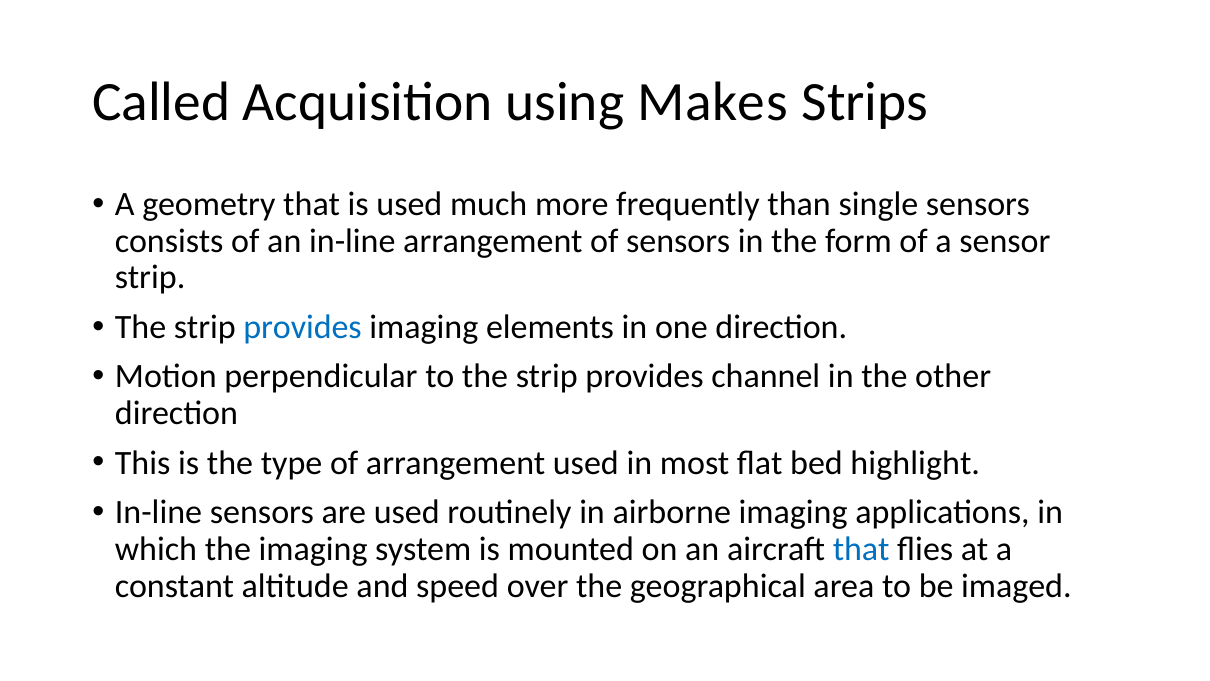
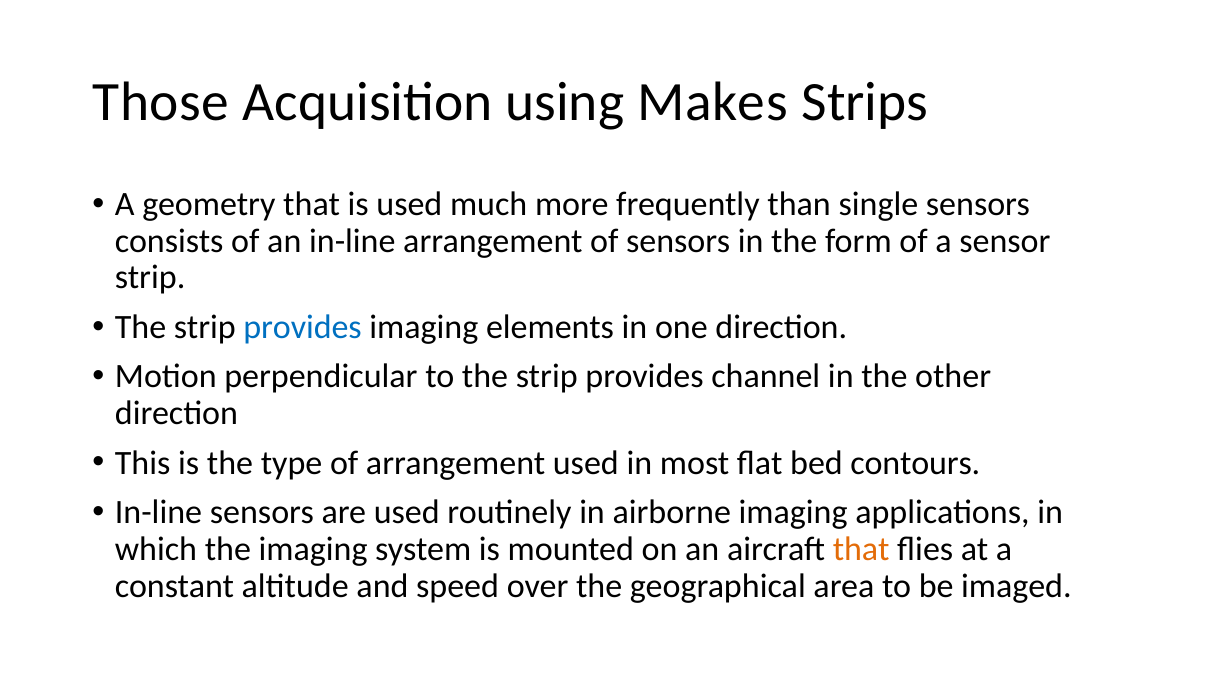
Called: Called -> Those
highlight: highlight -> contours
that at (861, 549) colour: blue -> orange
